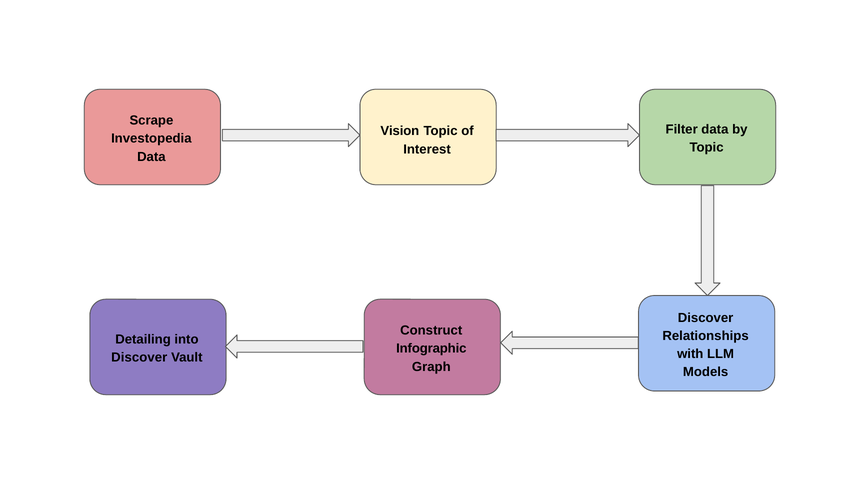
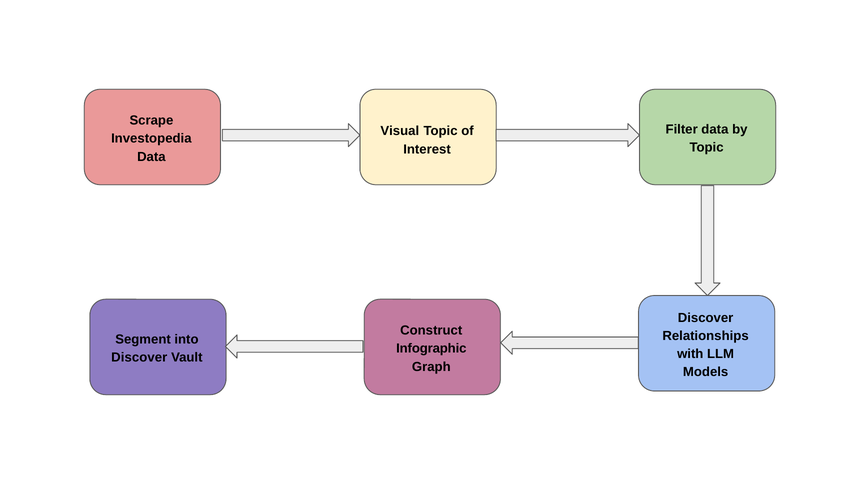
Vision: Vision -> Visual
Detailing: Detailing -> Segment
